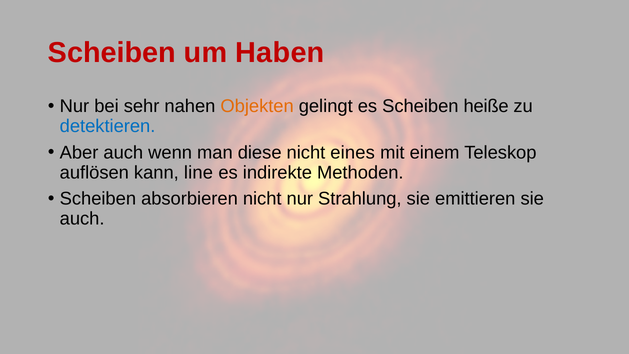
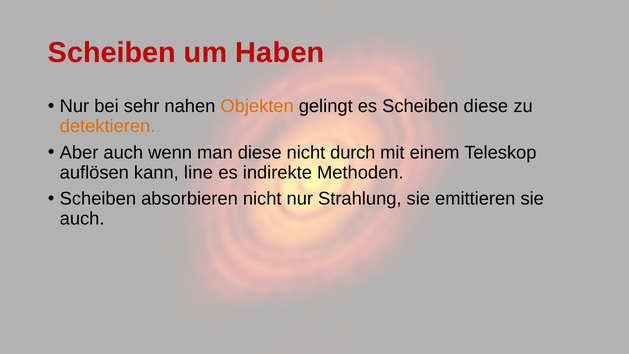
Scheiben heiße: heiße -> diese
detektieren colour: blue -> orange
eines: eines -> durch
